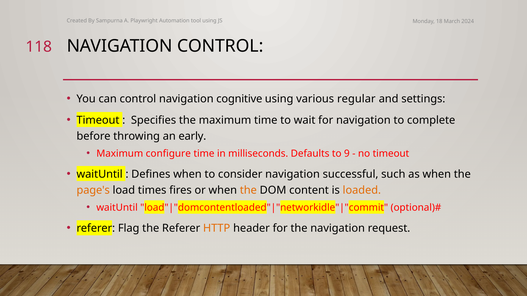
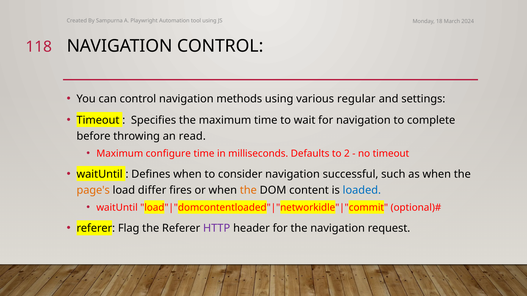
cognitive: cognitive -> methods
early: early -> read
9: 9 -> 2
times: times -> differ
loaded colour: orange -> blue
HTTP colour: orange -> purple
